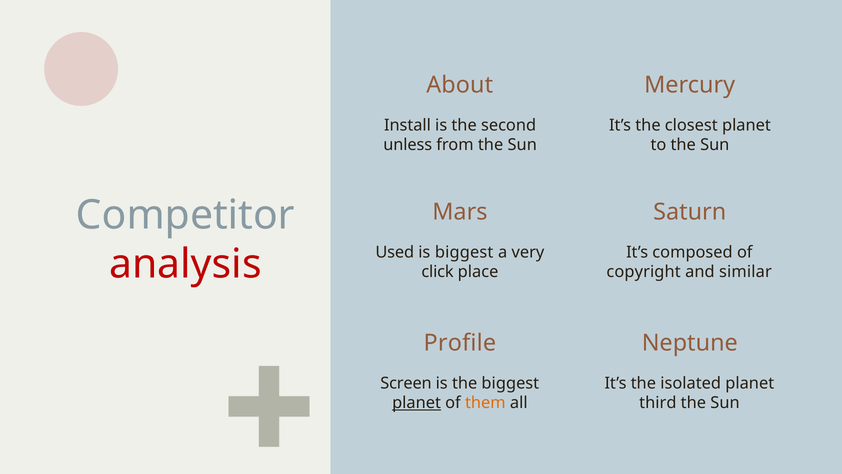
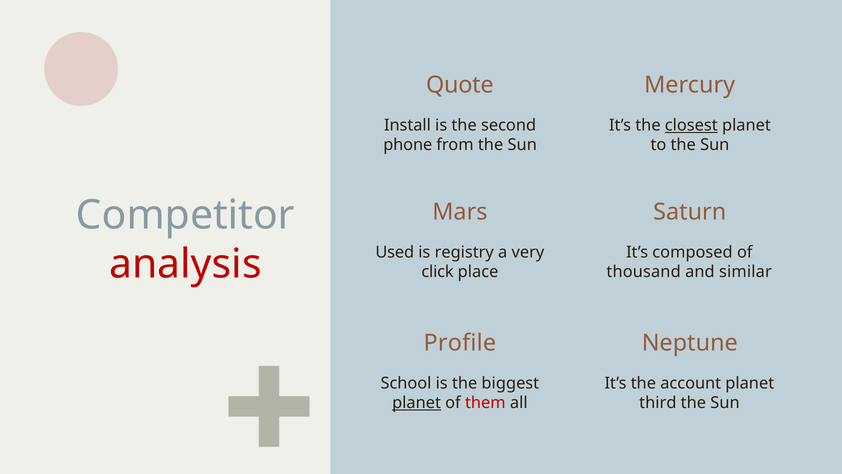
About: About -> Quote
closest underline: none -> present
unless: unless -> phone
is biggest: biggest -> registry
copyright: copyright -> thousand
Screen: Screen -> School
isolated: isolated -> account
them colour: orange -> red
